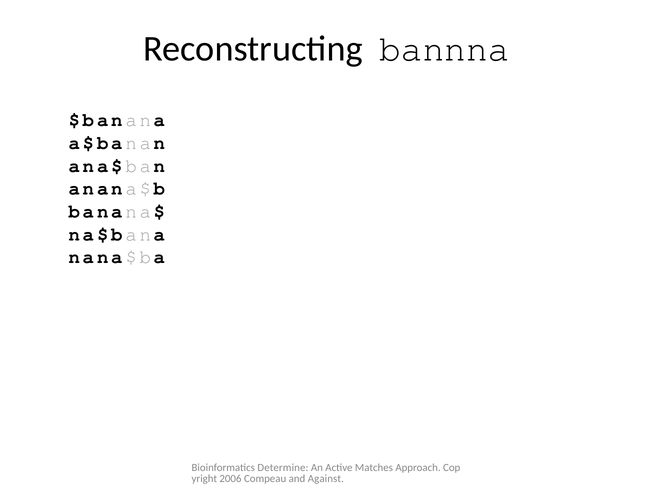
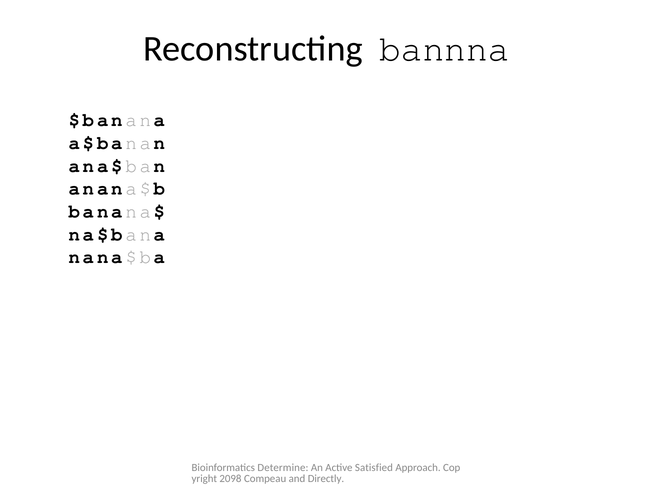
Matches: Matches -> Satisfied
2006: 2006 -> 2098
Against: Against -> Directly
